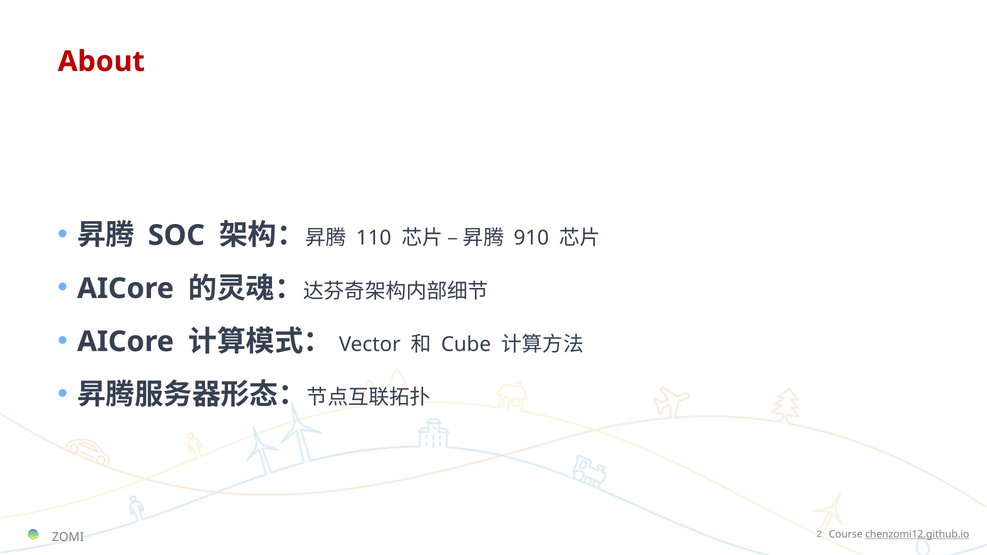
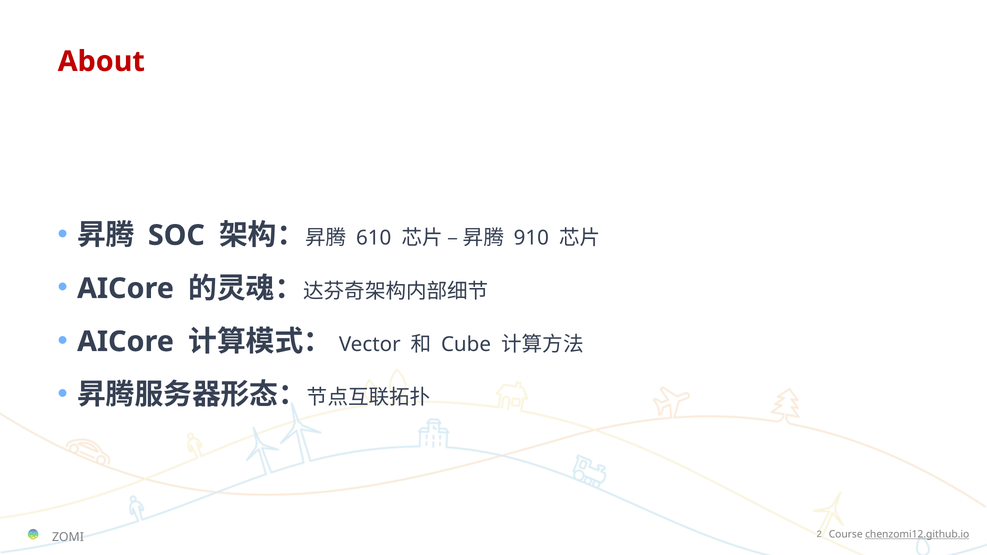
110: 110 -> 610
